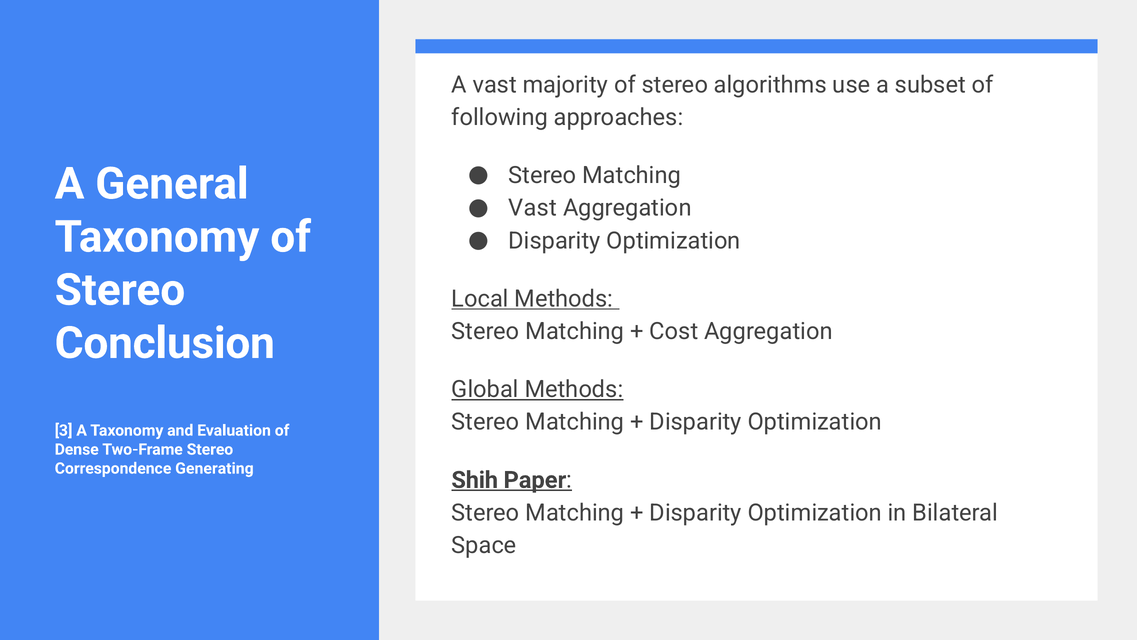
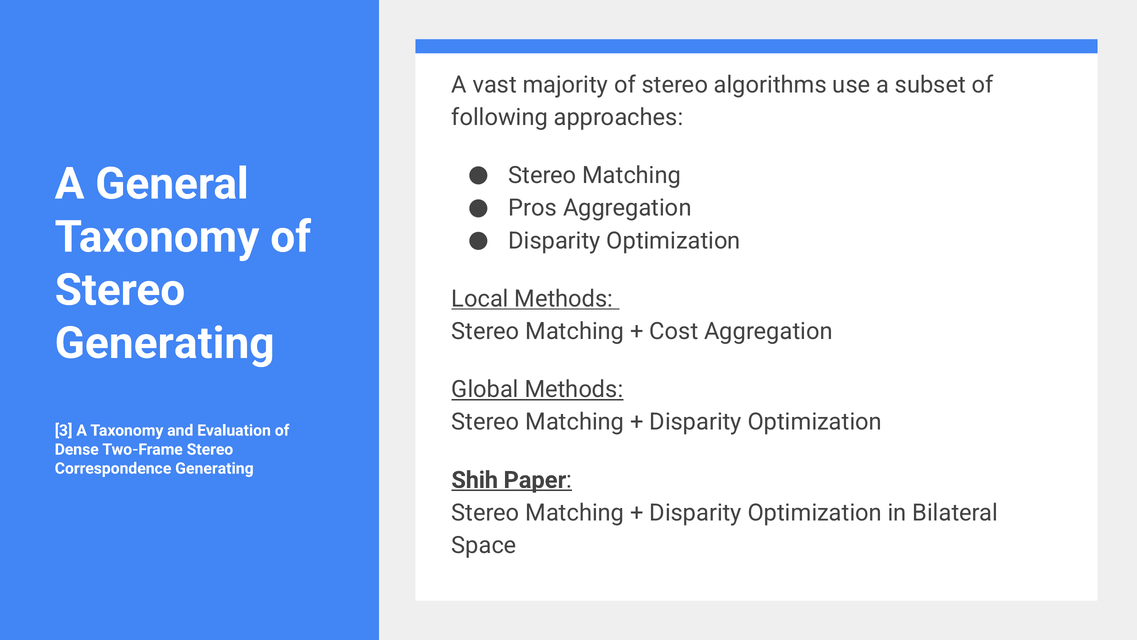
Vast at (533, 208): Vast -> Pros
Conclusion at (165, 343): Conclusion -> Generating
